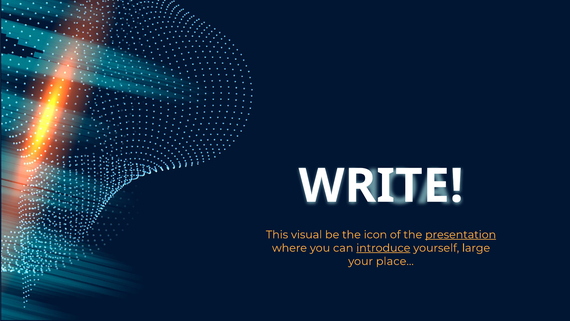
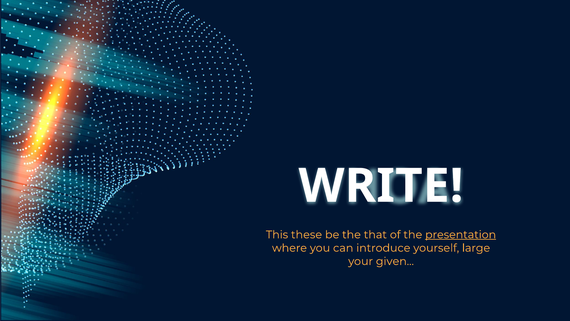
visual: visual -> these
icon: icon -> that
introduce underline: present -> none
place: place -> given
